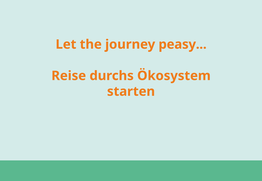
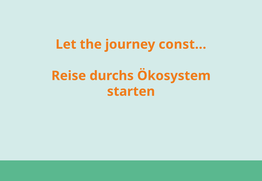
peasy: peasy -> const
